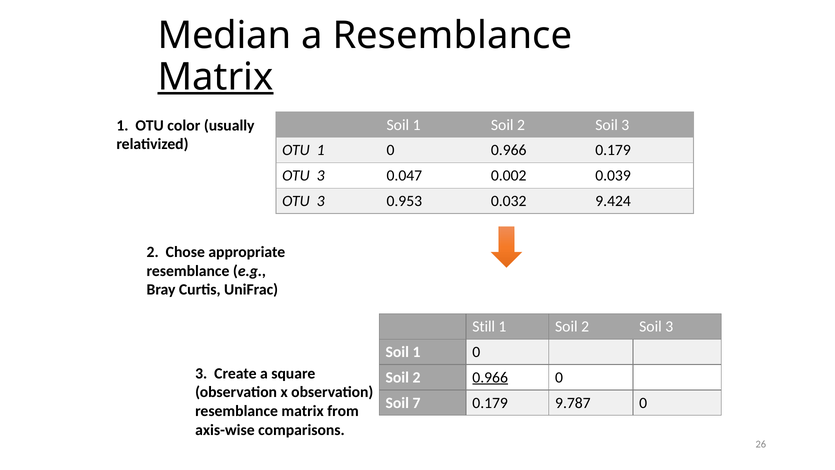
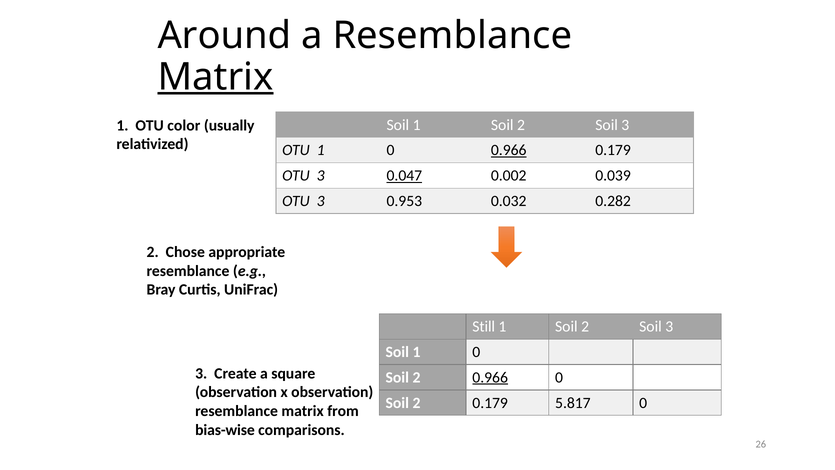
Median: Median -> Around
0.966 at (509, 150) underline: none -> present
0.047 underline: none -> present
9.424: 9.424 -> 0.282
7 at (417, 403): 7 -> 2
9.787: 9.787 -> 5.817
axis-wise: axis-wise -> bias-wise
